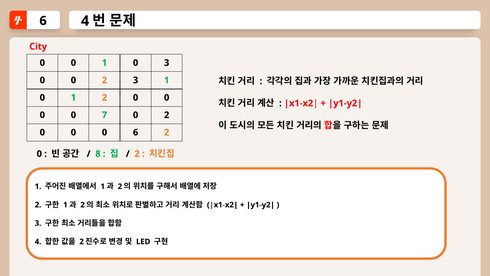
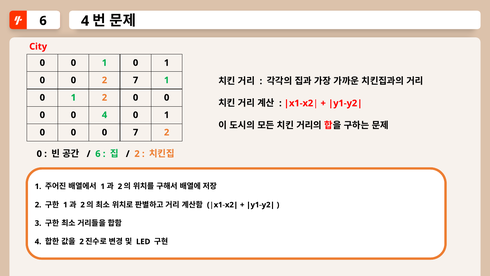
0 1 0 3: 3 -> 1
2 3: 3 -> 7
0 7: 7 -> 4
2 at (167, 115): 2 -> 1
0 6: 6 -> 7
8 at (98, 154): 8 -> 6
